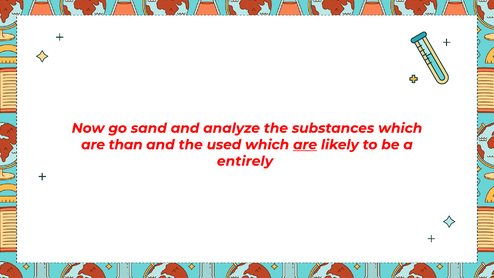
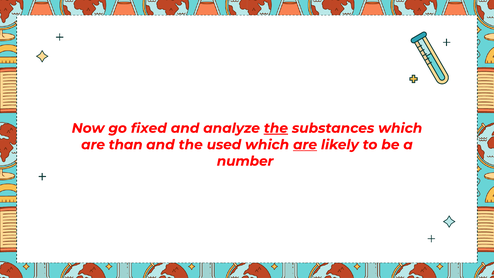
sand: sand -> fixed
the at (276, 128) underline: none -> present
entirely: entirely -> number
